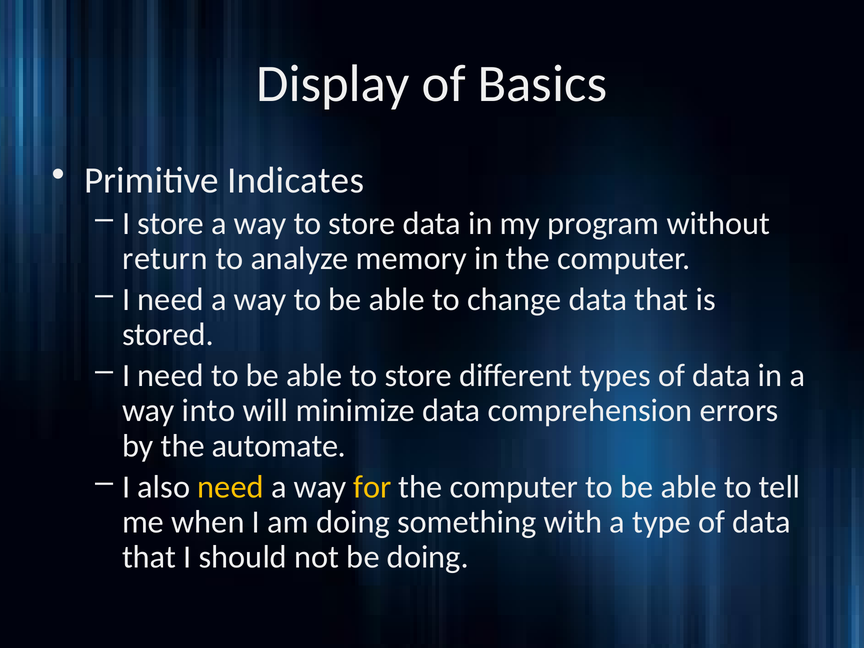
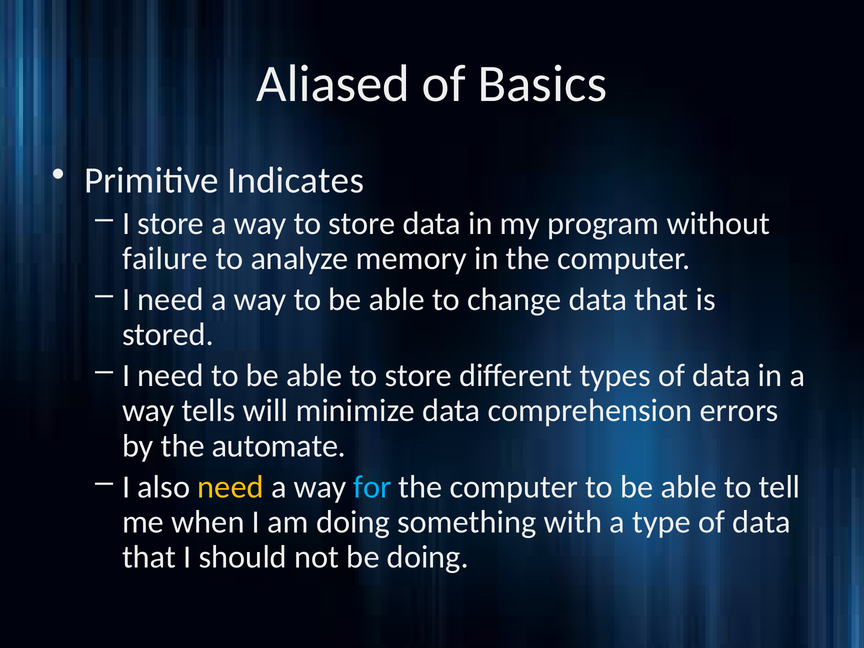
Display: Display -> Aliased
return: return -> failure
into: into -> tells
for colour: yellow -> light blue
